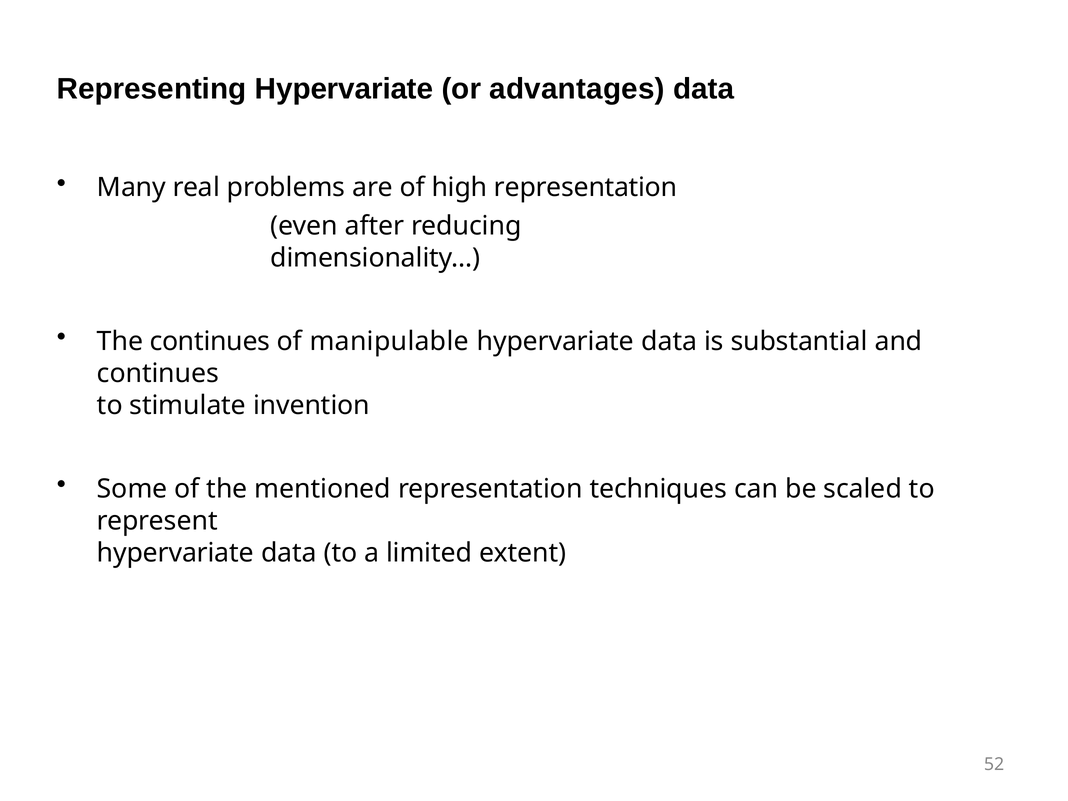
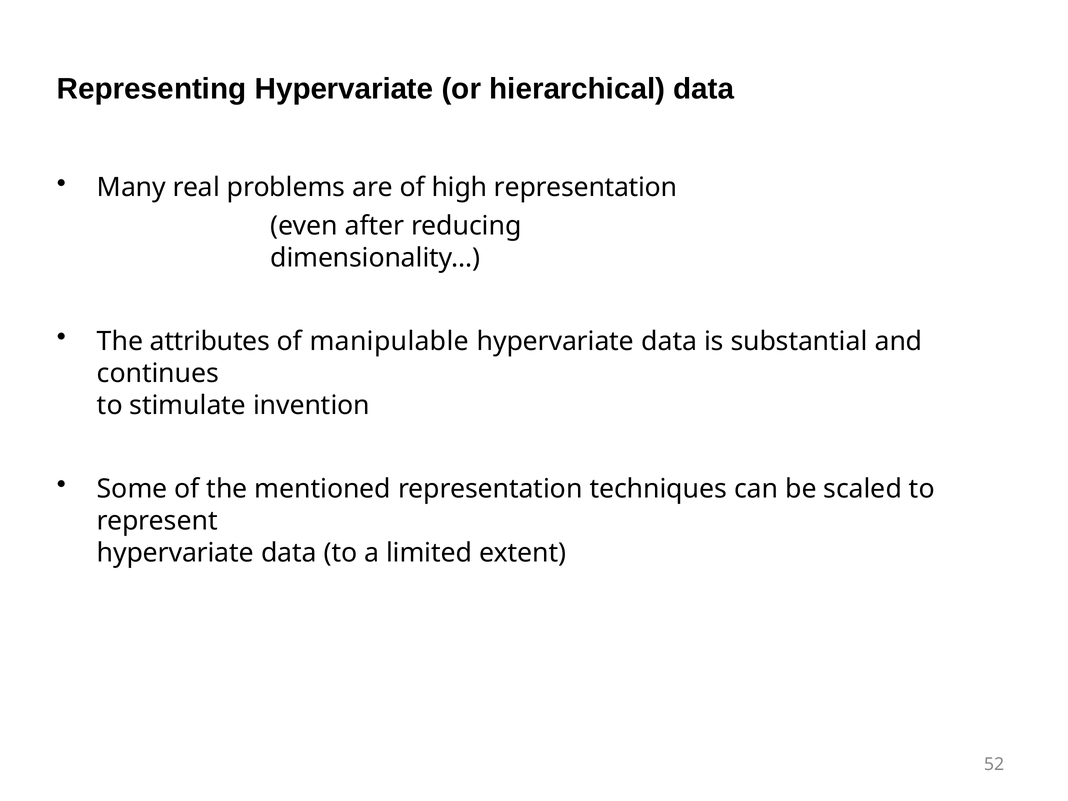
advantages: advantages -> hierarchical
The continues: continues -> attributes
